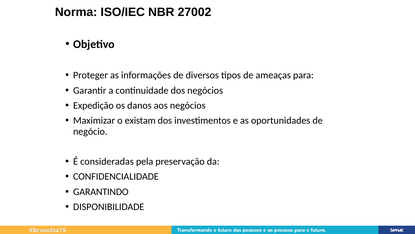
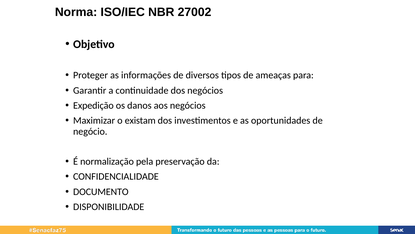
consideradas: consideradas -> normalização
GARANTINDO: GARANTINDO -> DOCUMENTO
